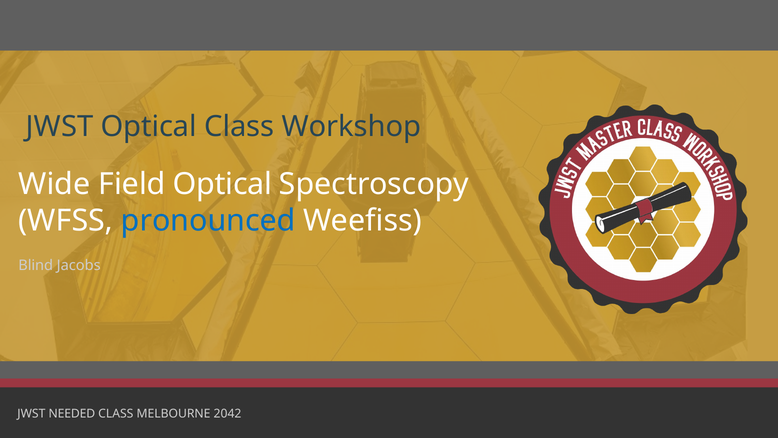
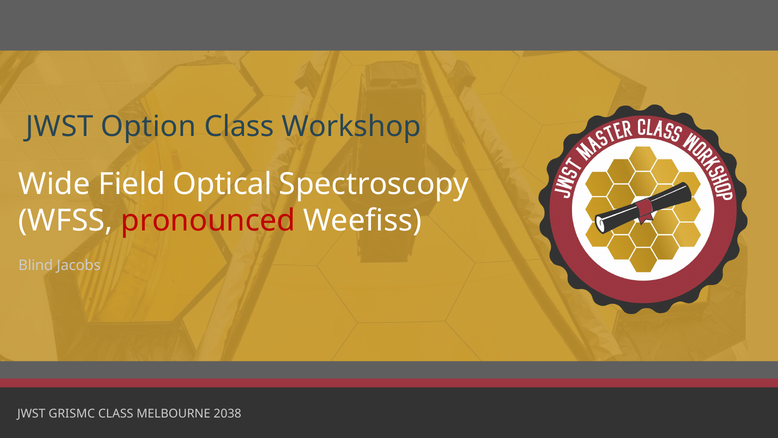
JWST Optical: Optical -> Option
pronounced colour: blue -> red
NEEDED: NEEDED -> GRISMC
2042: 2042 -> 2038
